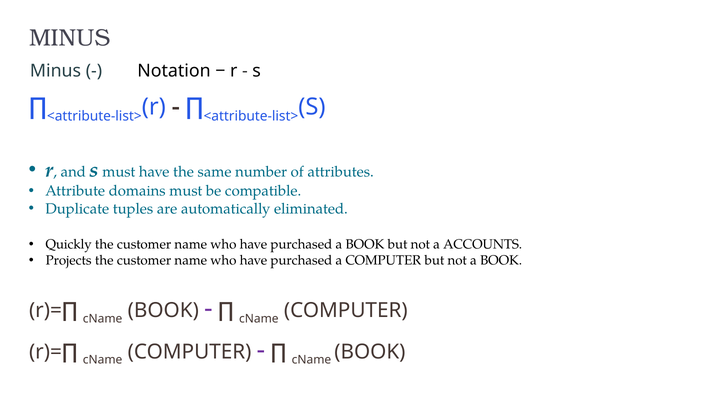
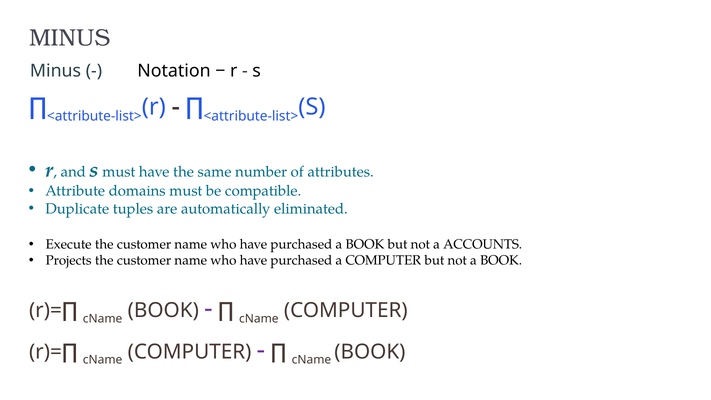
Quickly: Quickly -> Execute
